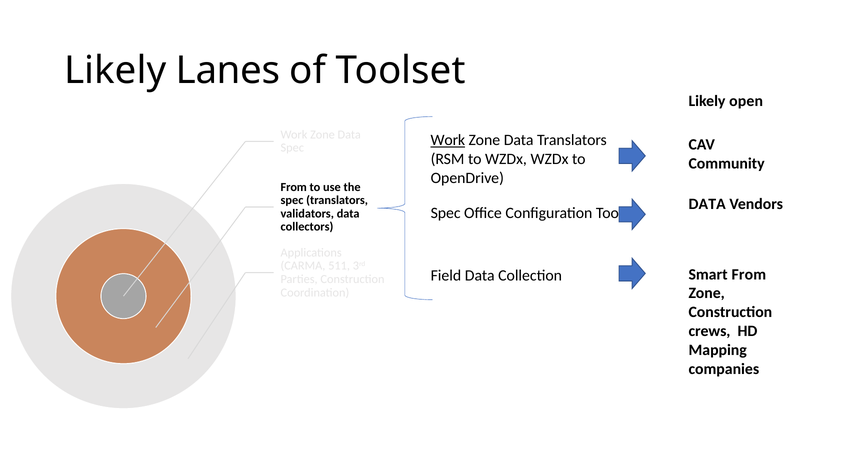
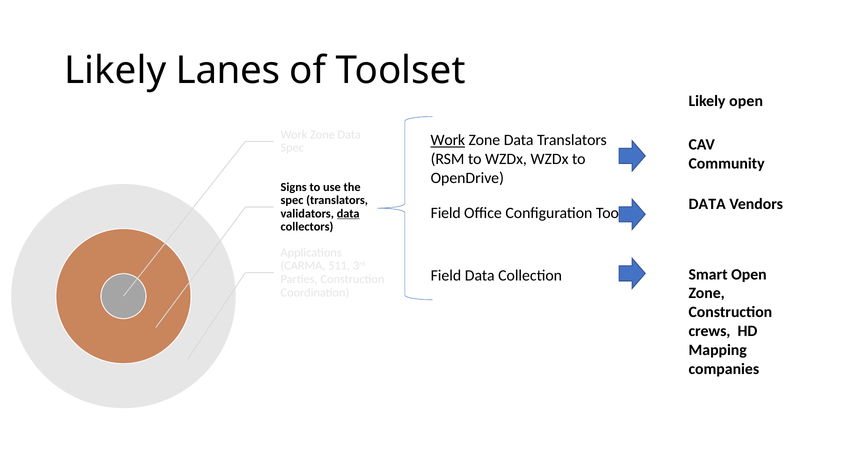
From at (294, 187): From -> Signs
Spec at (446, 213): Spec -> Field
data at (348, 214) underline: none -> present
Smart From: From -> Open
